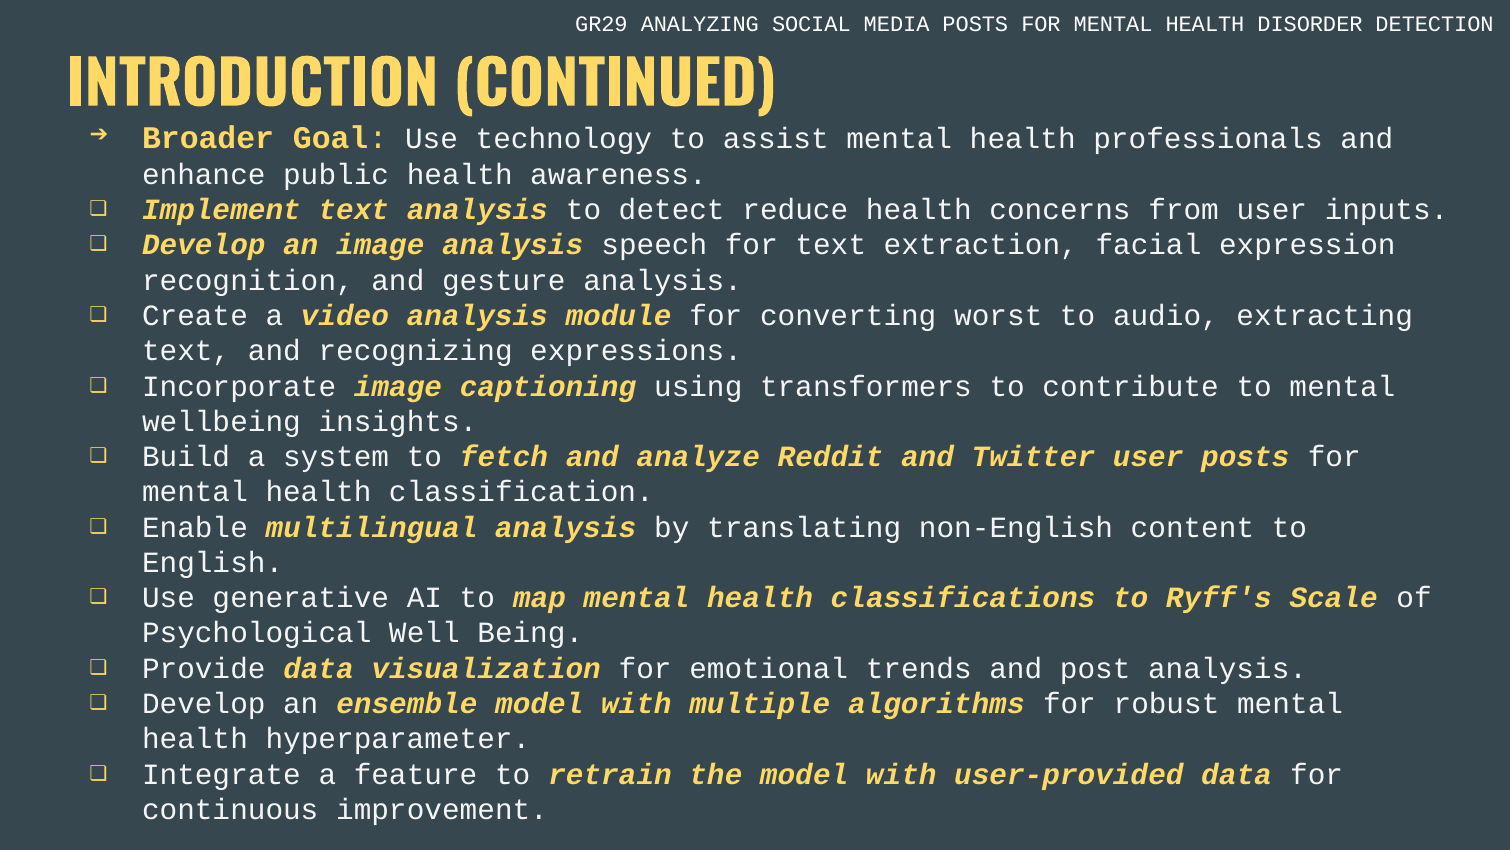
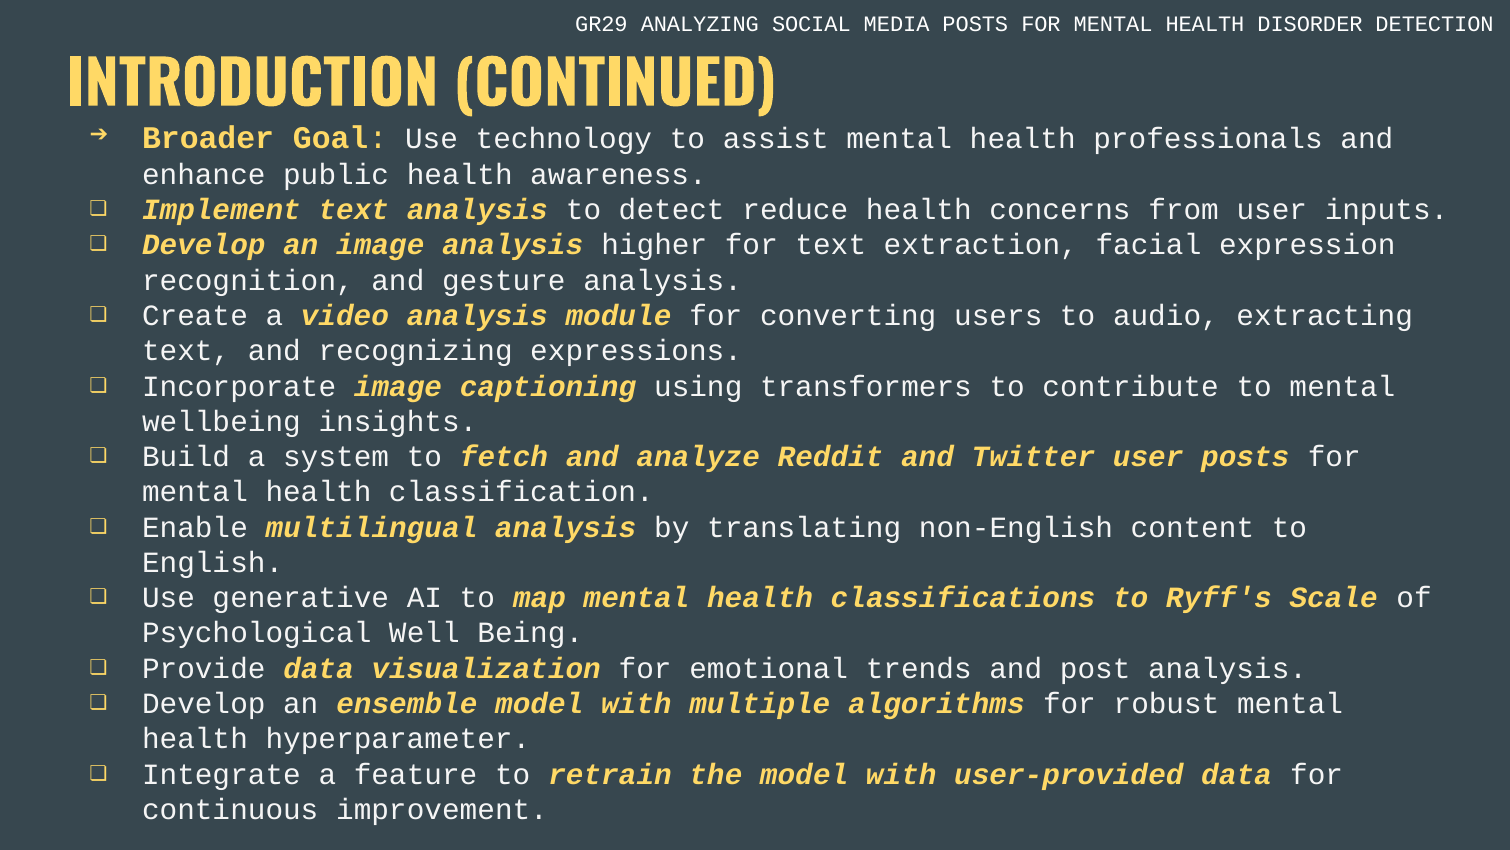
speech: speech -> higher
worst: worst -> users
